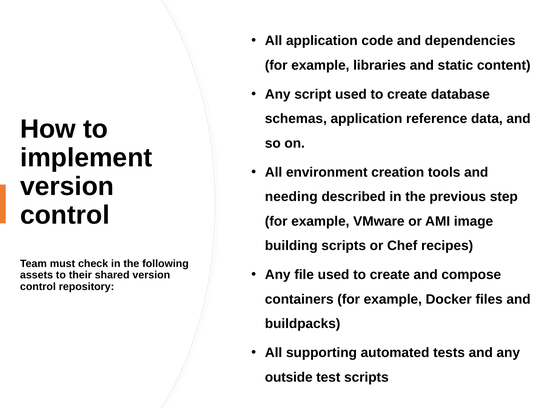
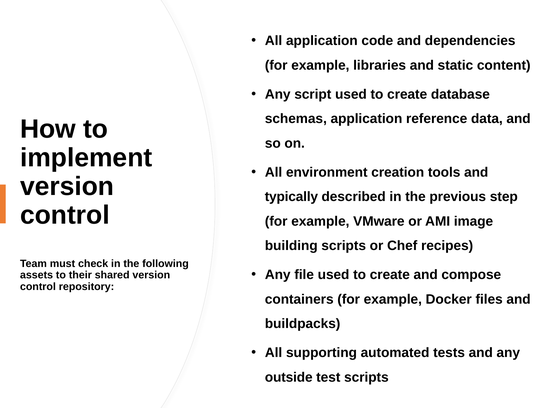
needing: needing -> typically
